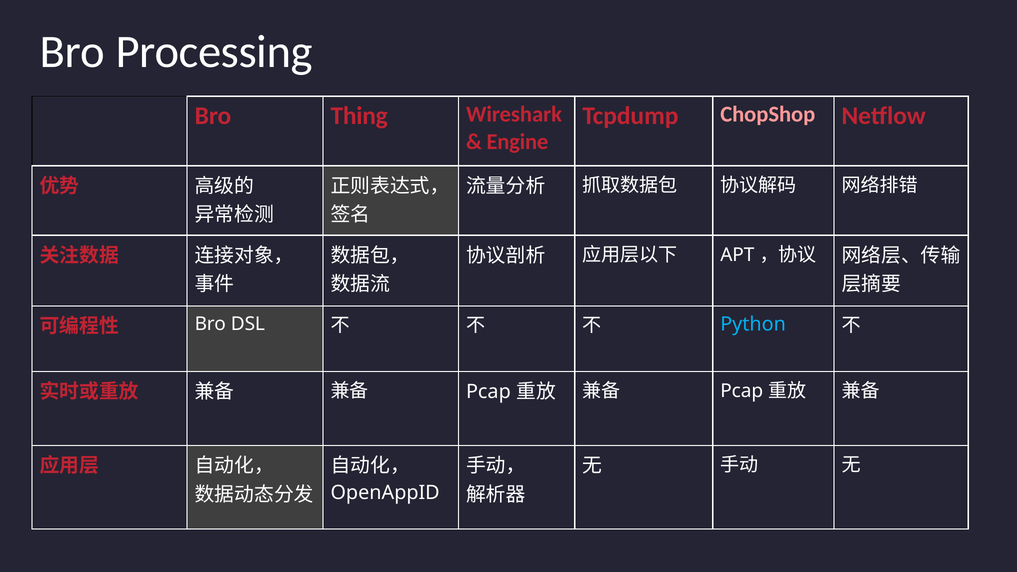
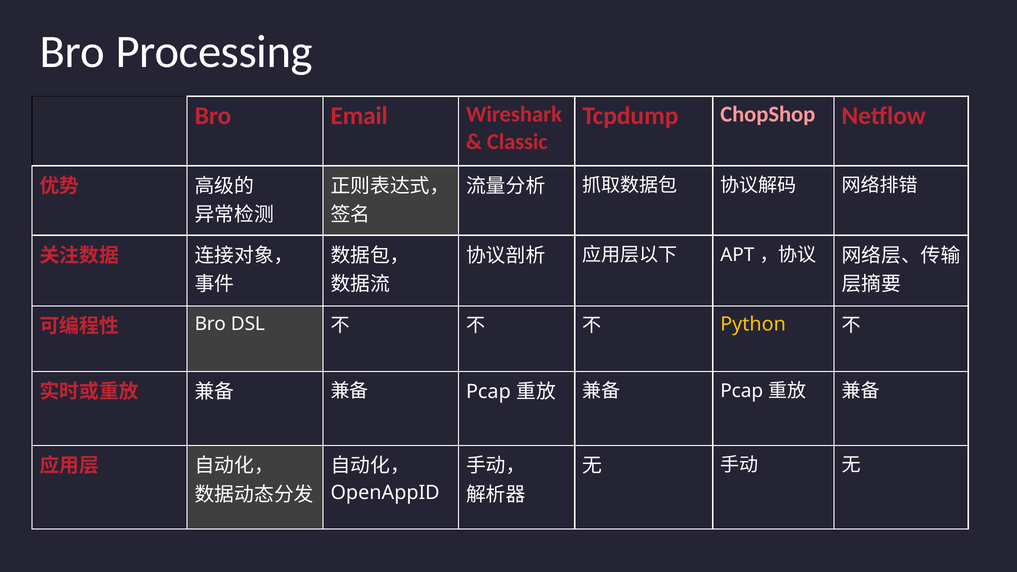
Thing: Thing -> Email
Engine: Engine -> Classic
Python colour: light blue -> yellow
